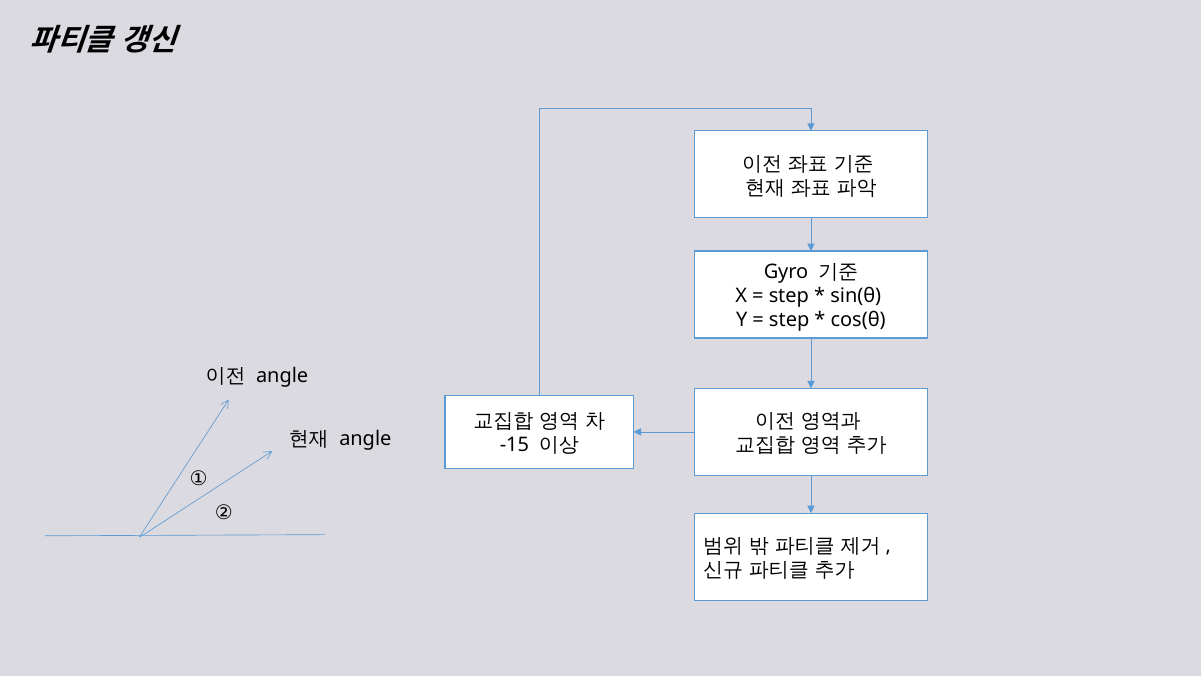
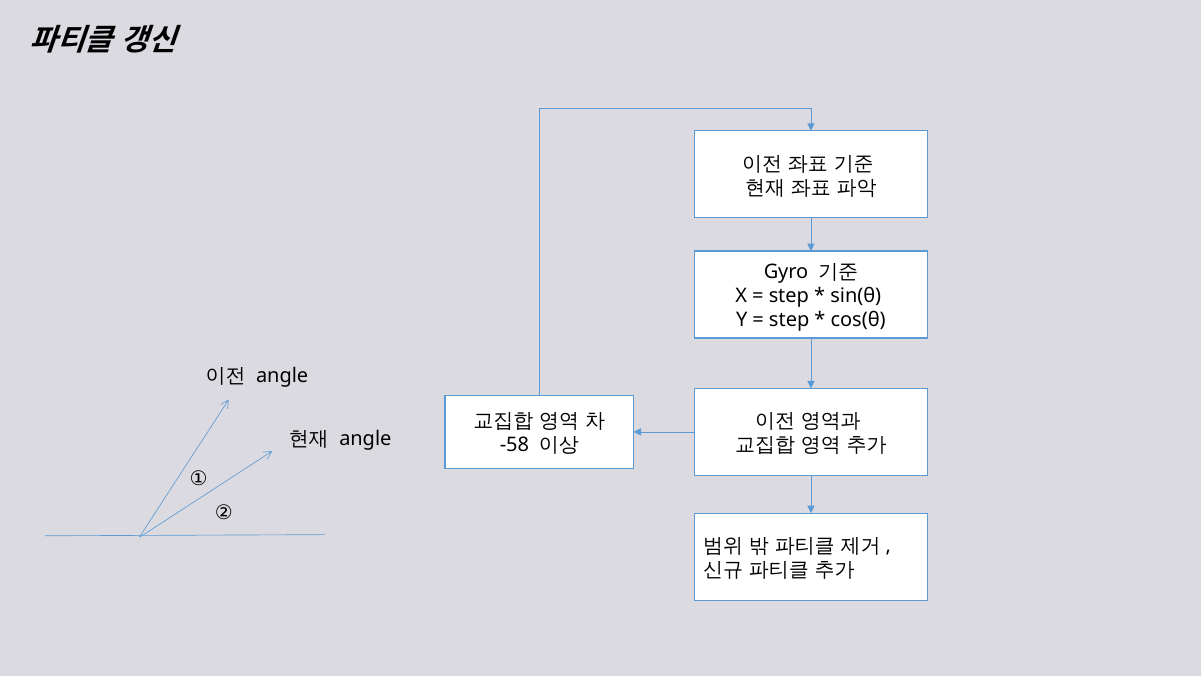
-15: -15 -> -58
